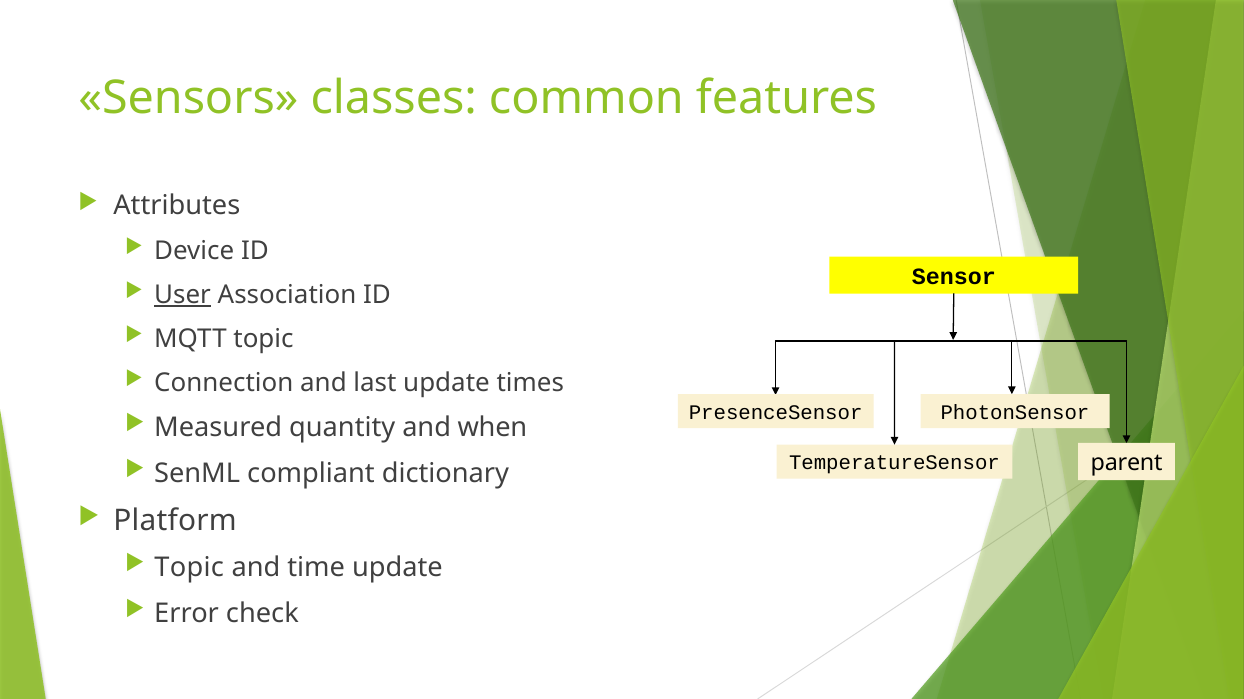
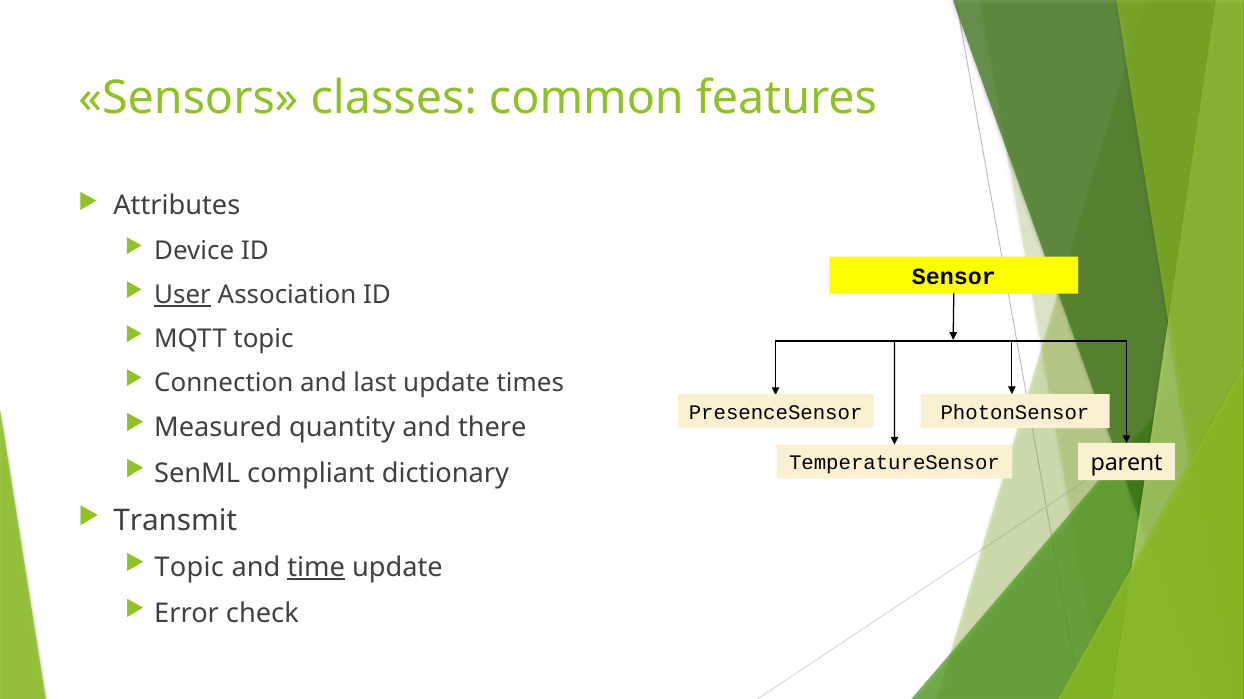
when: when -> there
Platform: Platform -> Transmit
time underline: none -> present
